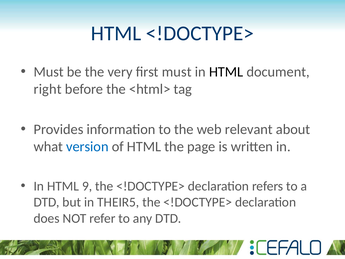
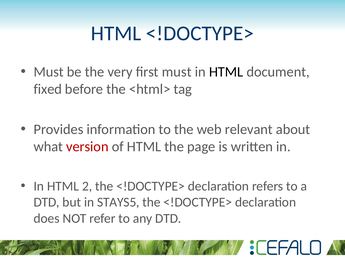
right: right -> fixed
version colour: blue -> red
9: 9 -> 2
THEIR5: THEIR5 -> STAYS5
